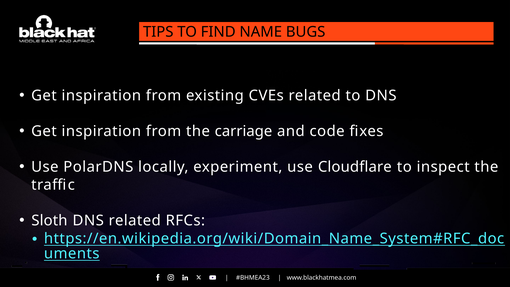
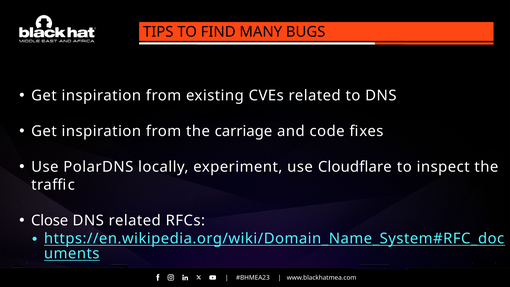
NAME: NAME -> MANY
Sloth: Sloth -> Close
